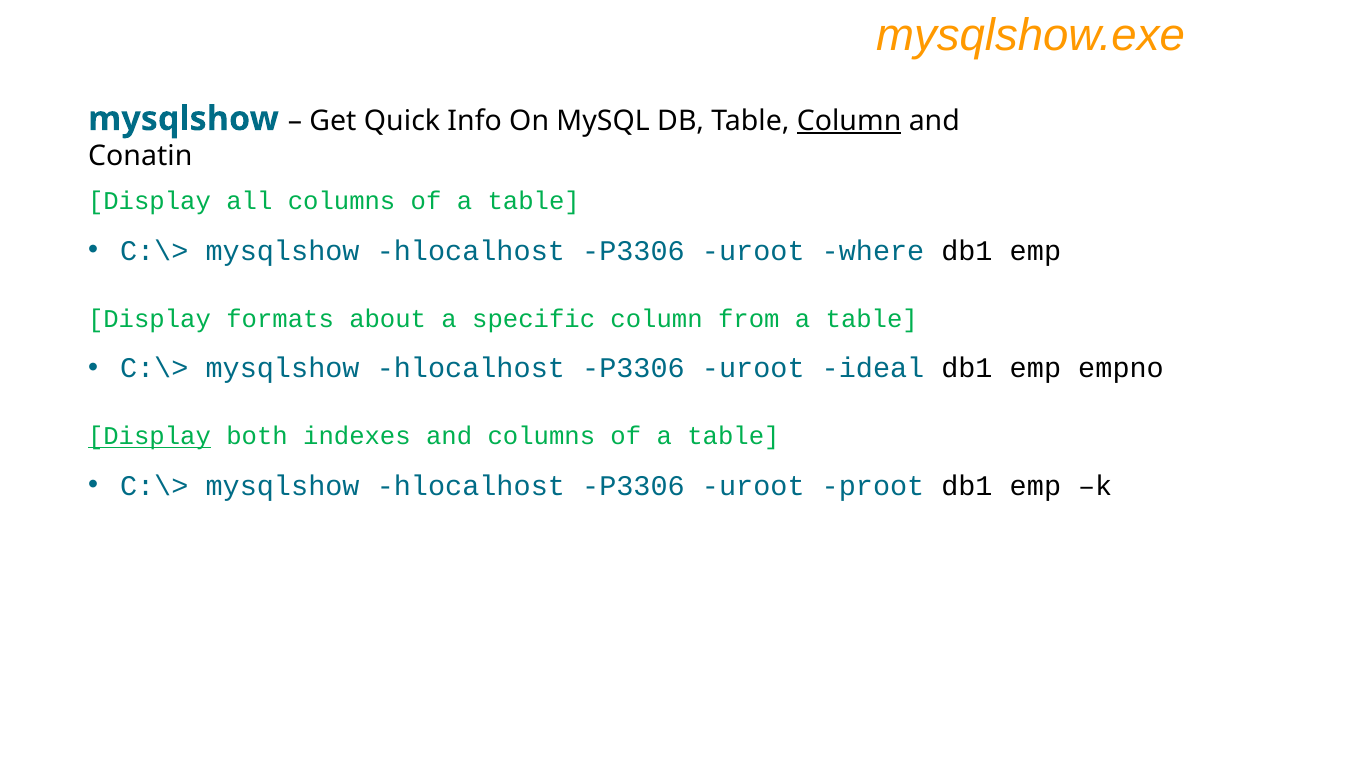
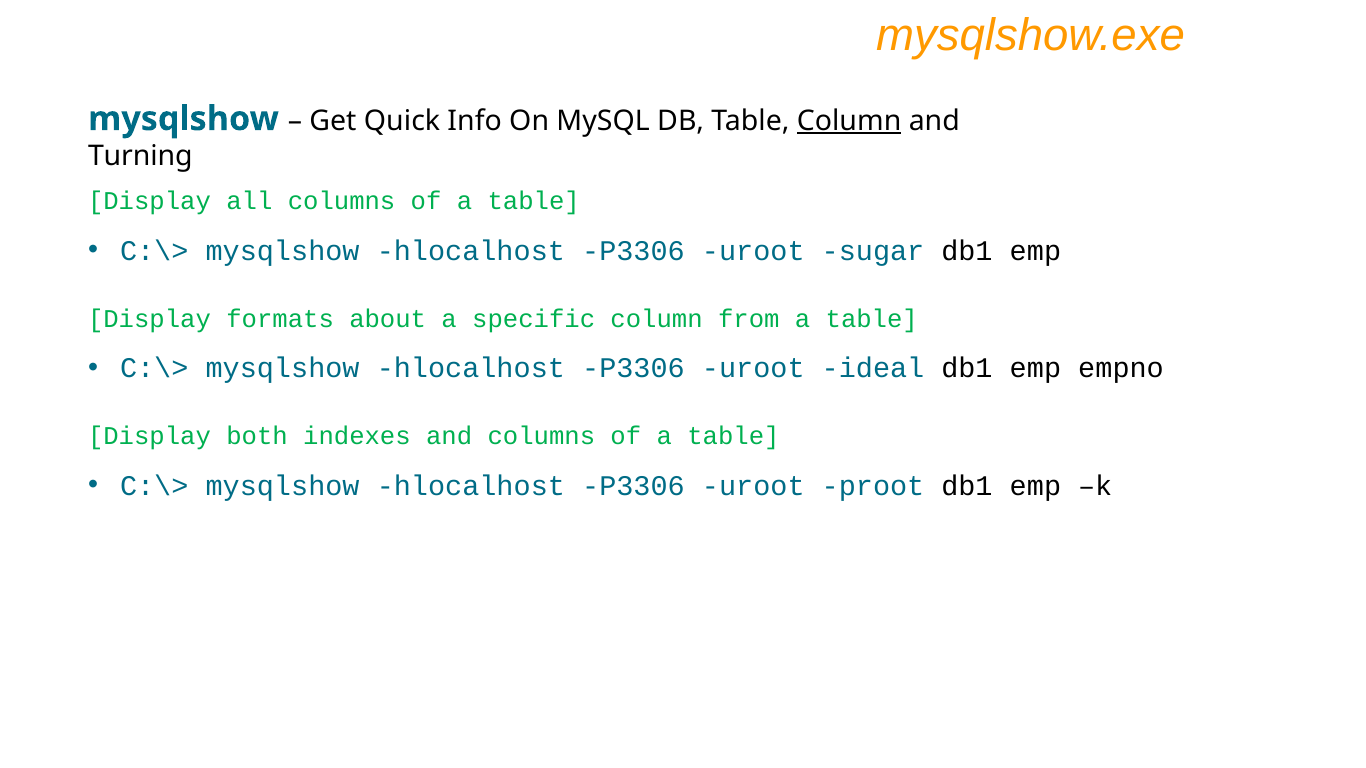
Conatin: Conatin -> Turning
where: where -> sugar
Display at (149, 437) underline: present -> none
